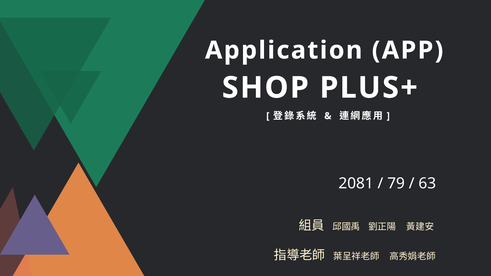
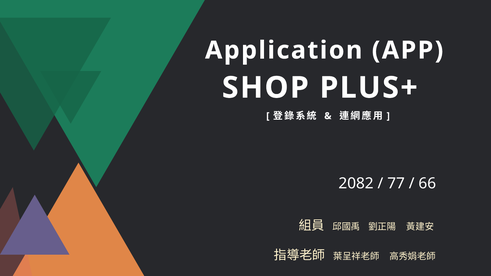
2081: 2081 -> 2082
79: 79 -> 77
63: 63 -> 66
